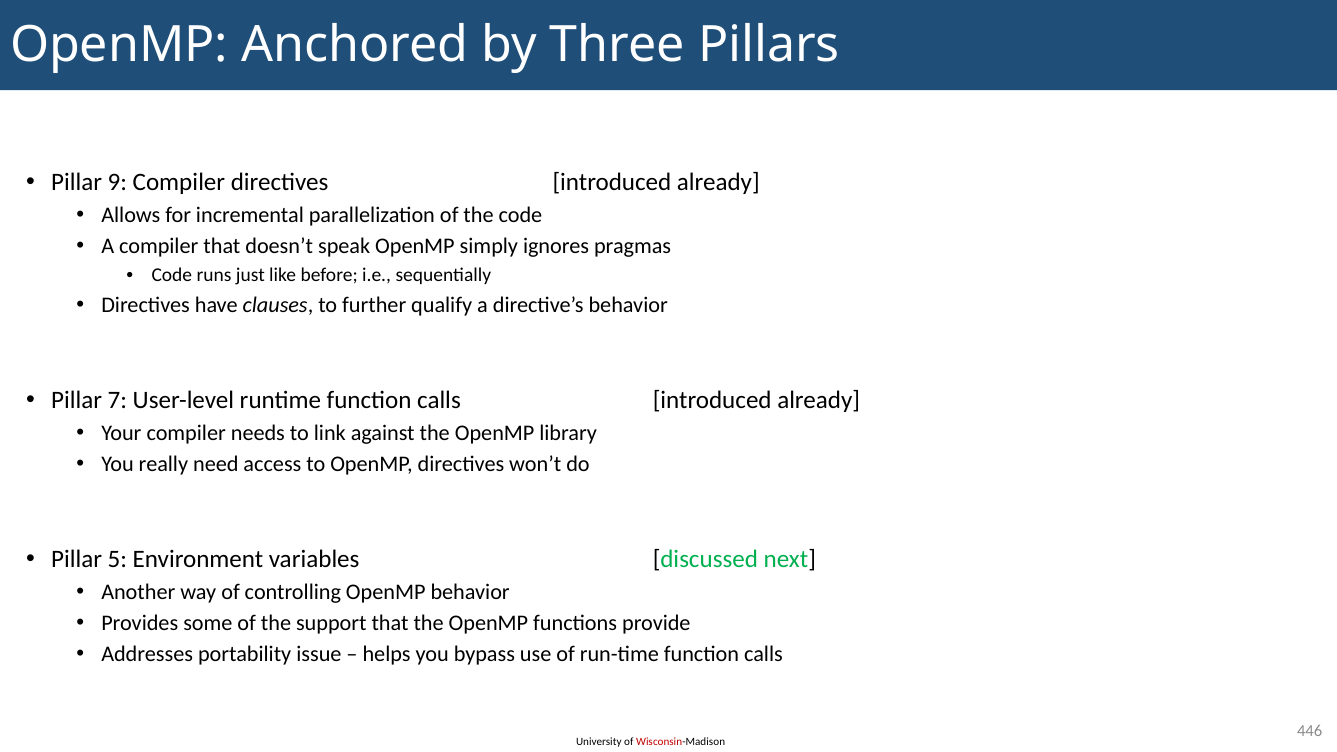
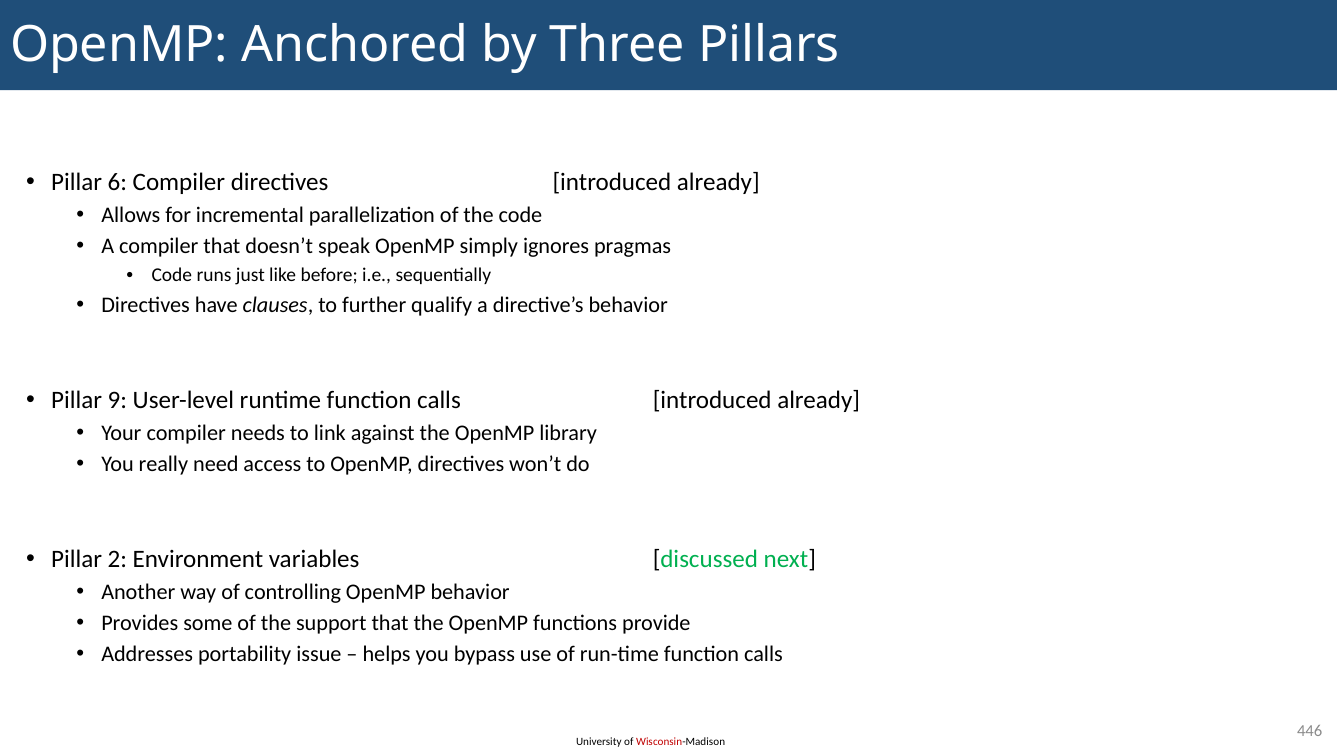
9: 9 -> 6
7: 7 -> 9
5: 5 -> 2
